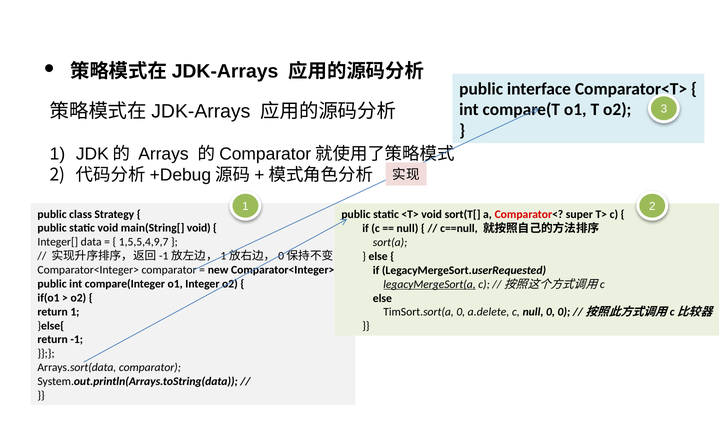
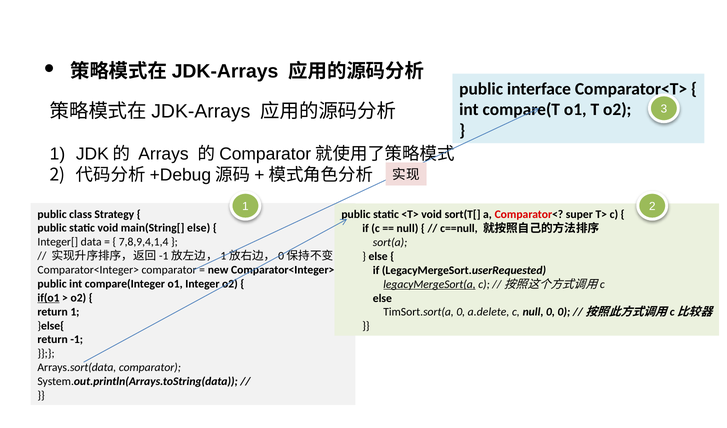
main(String[ void: void -> else
1,5,5,4,9,7: 1,5,5,4,9,7 -> 7,8,9,4,1,4
if(o1 underline: none -> present
